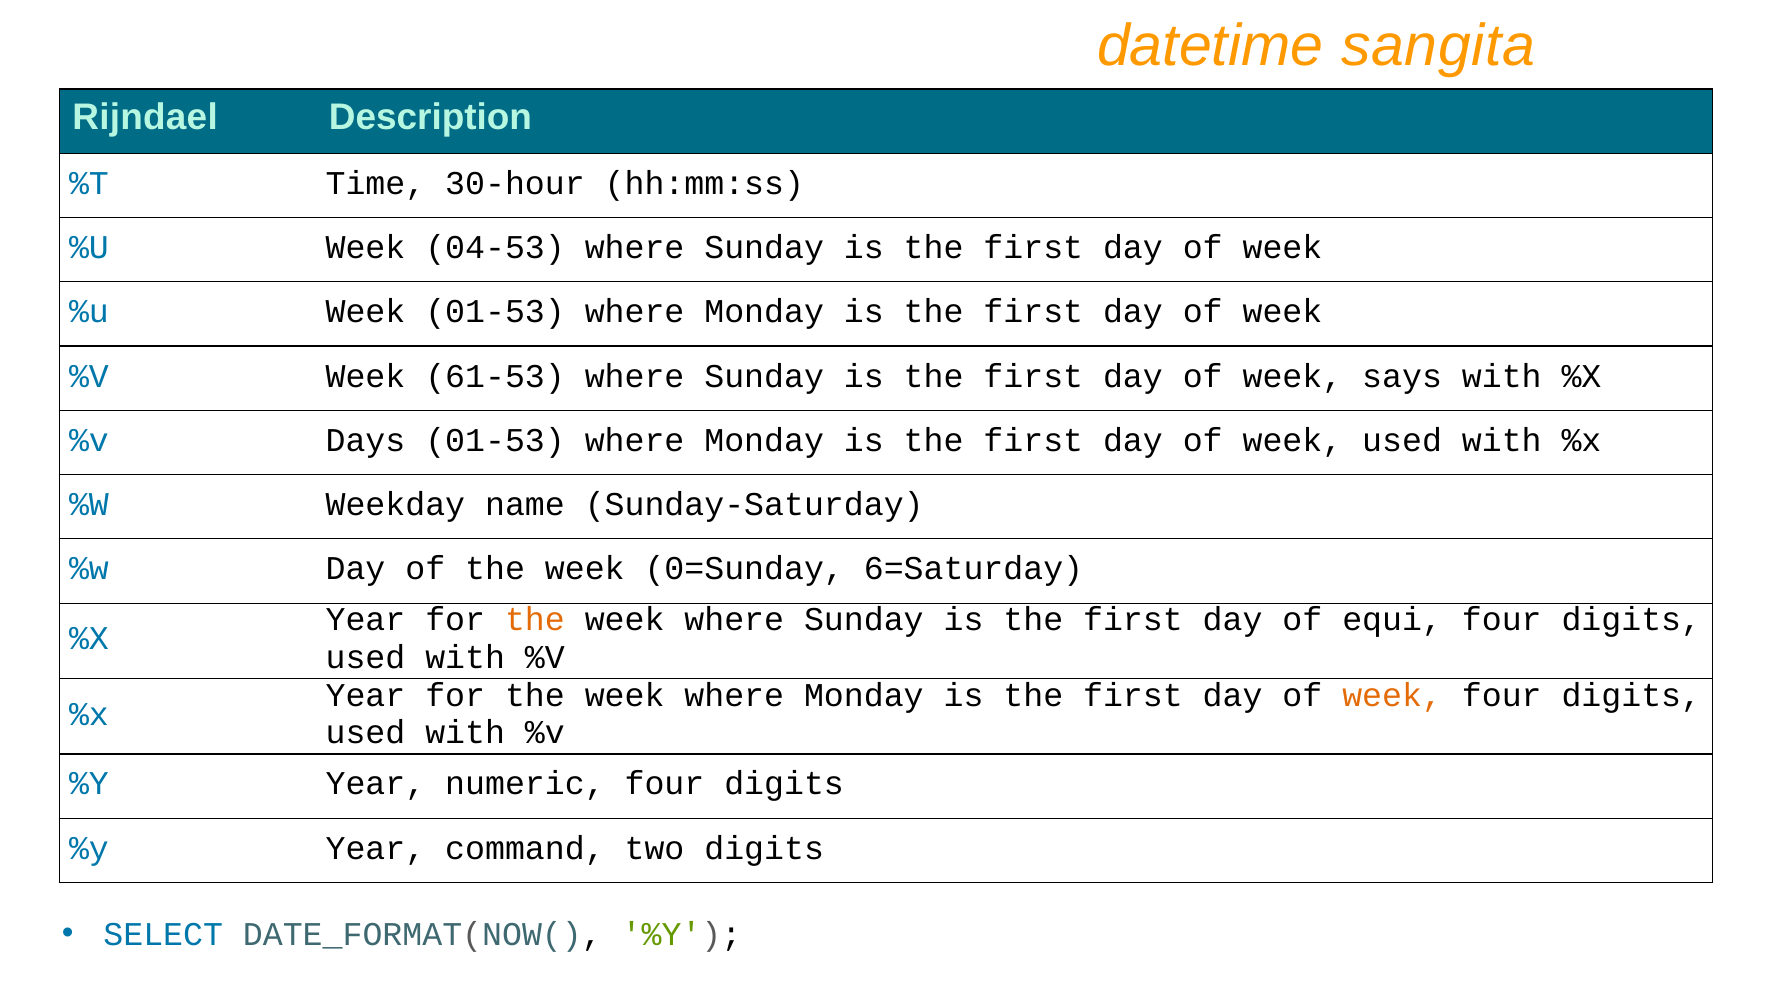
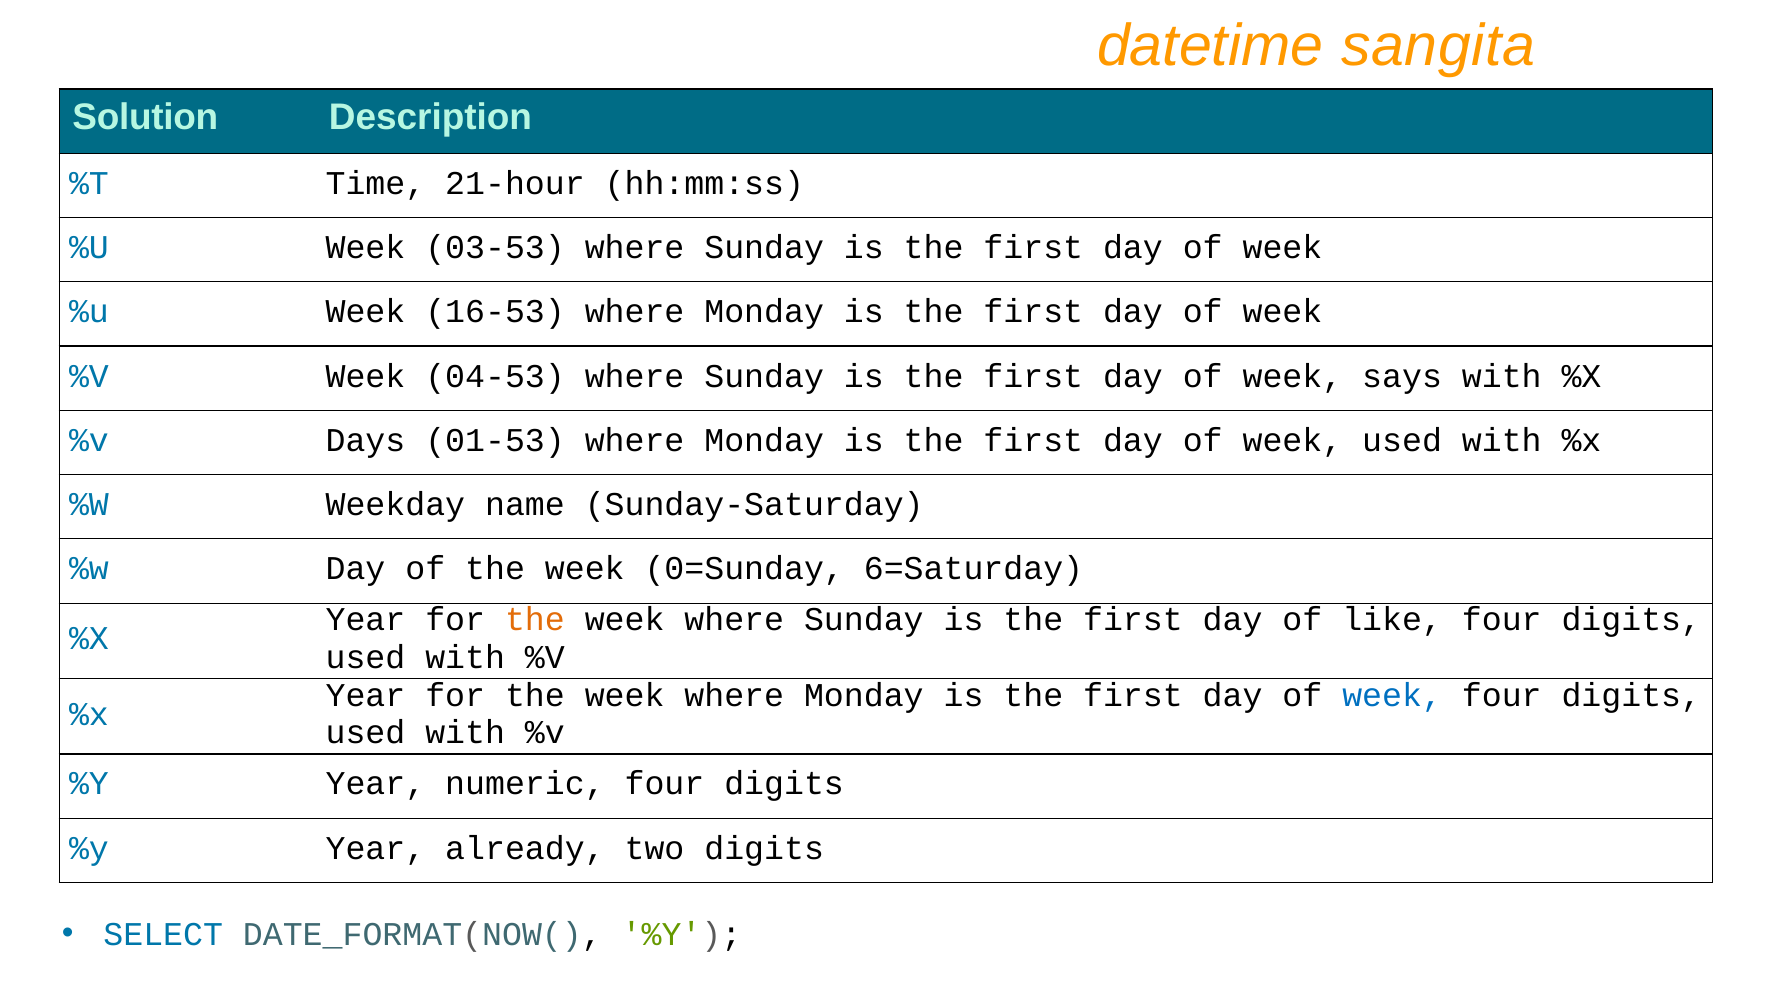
Rijndael: Rijndael -> Solution
30-hour: 30-hour -> 21-hour
04-53: 04-53 -> 03-53
Week 01-53: 01-53 -> 16-53
61-53: 61-53 -> 04-53
equi: equi -> like
week at (1392, 695) colour: orange -> blue
command: command -> already
